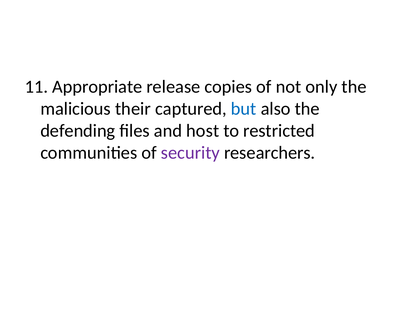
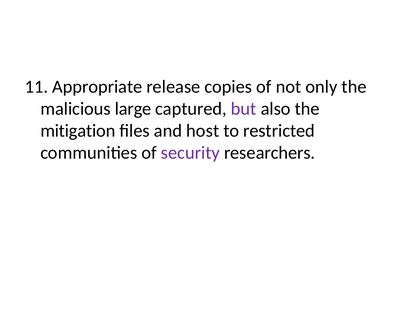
their: their -> large
but colour: blue -> purple
defending: defending -> mitigation
